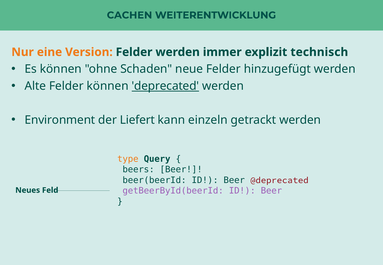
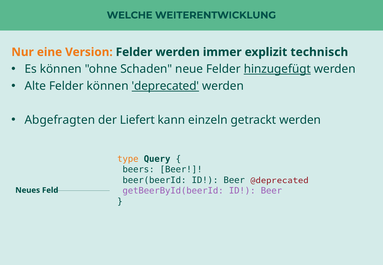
CACHEN: CACHEN -> WELCHE
hinzugefügt underline: none -> present
Environment: Environment -> Abgefragten
